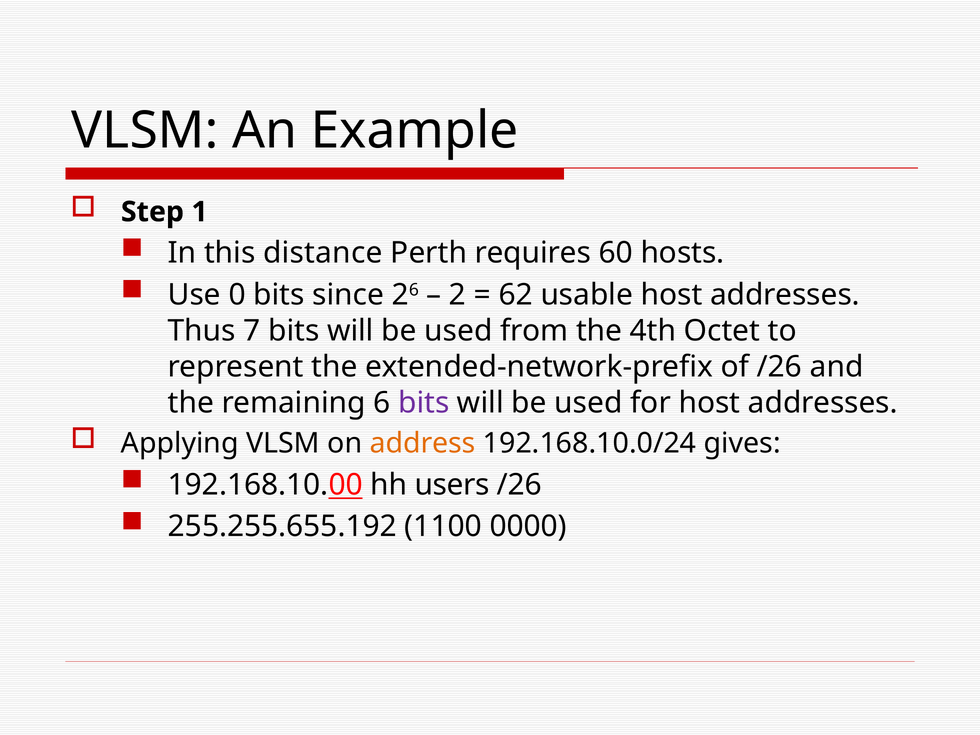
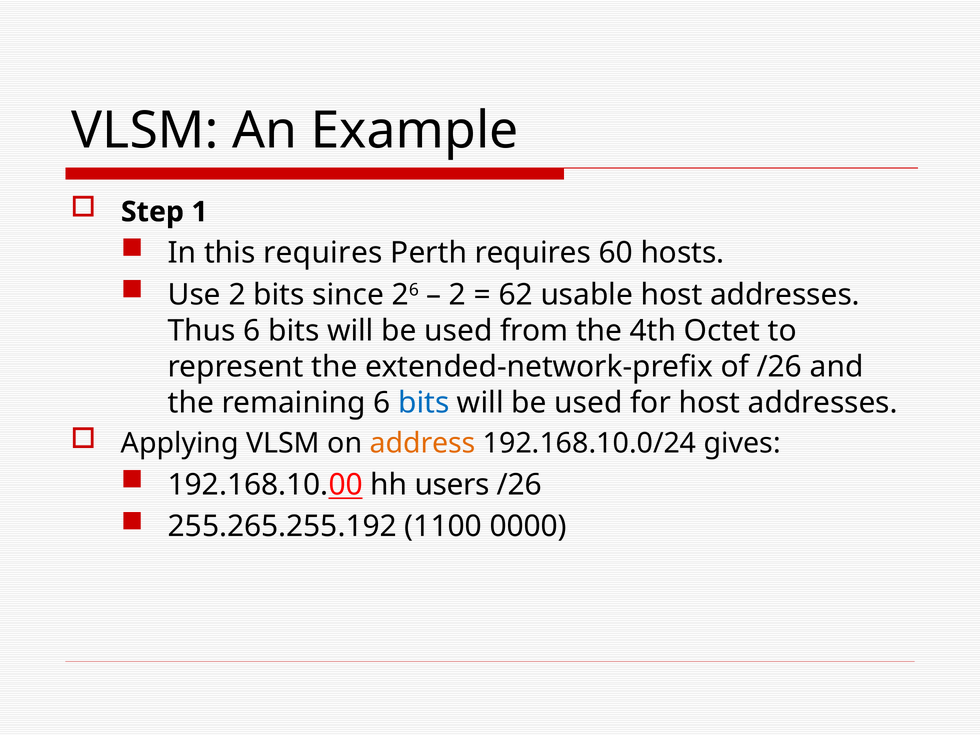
this distance: distance -> requires
Use 0: 0 -> 2
Thus 7: 7 -> 6
bits at (424, 403) colour: purple -> blue
255.255.655.192: 255.255.655.192 -> 255.265.255.192
